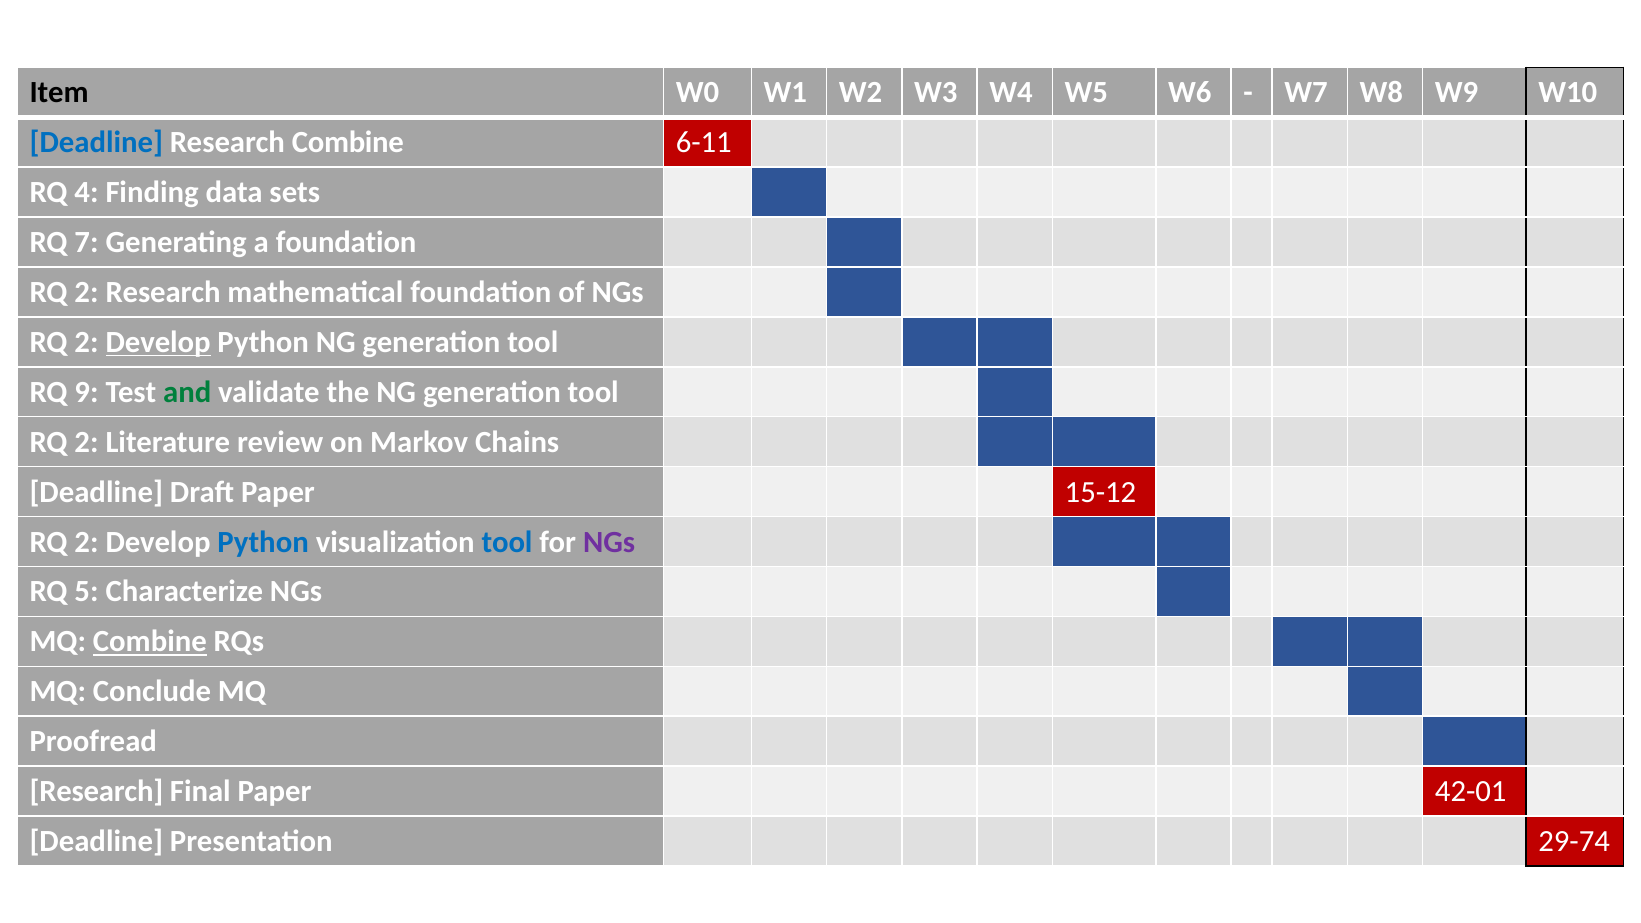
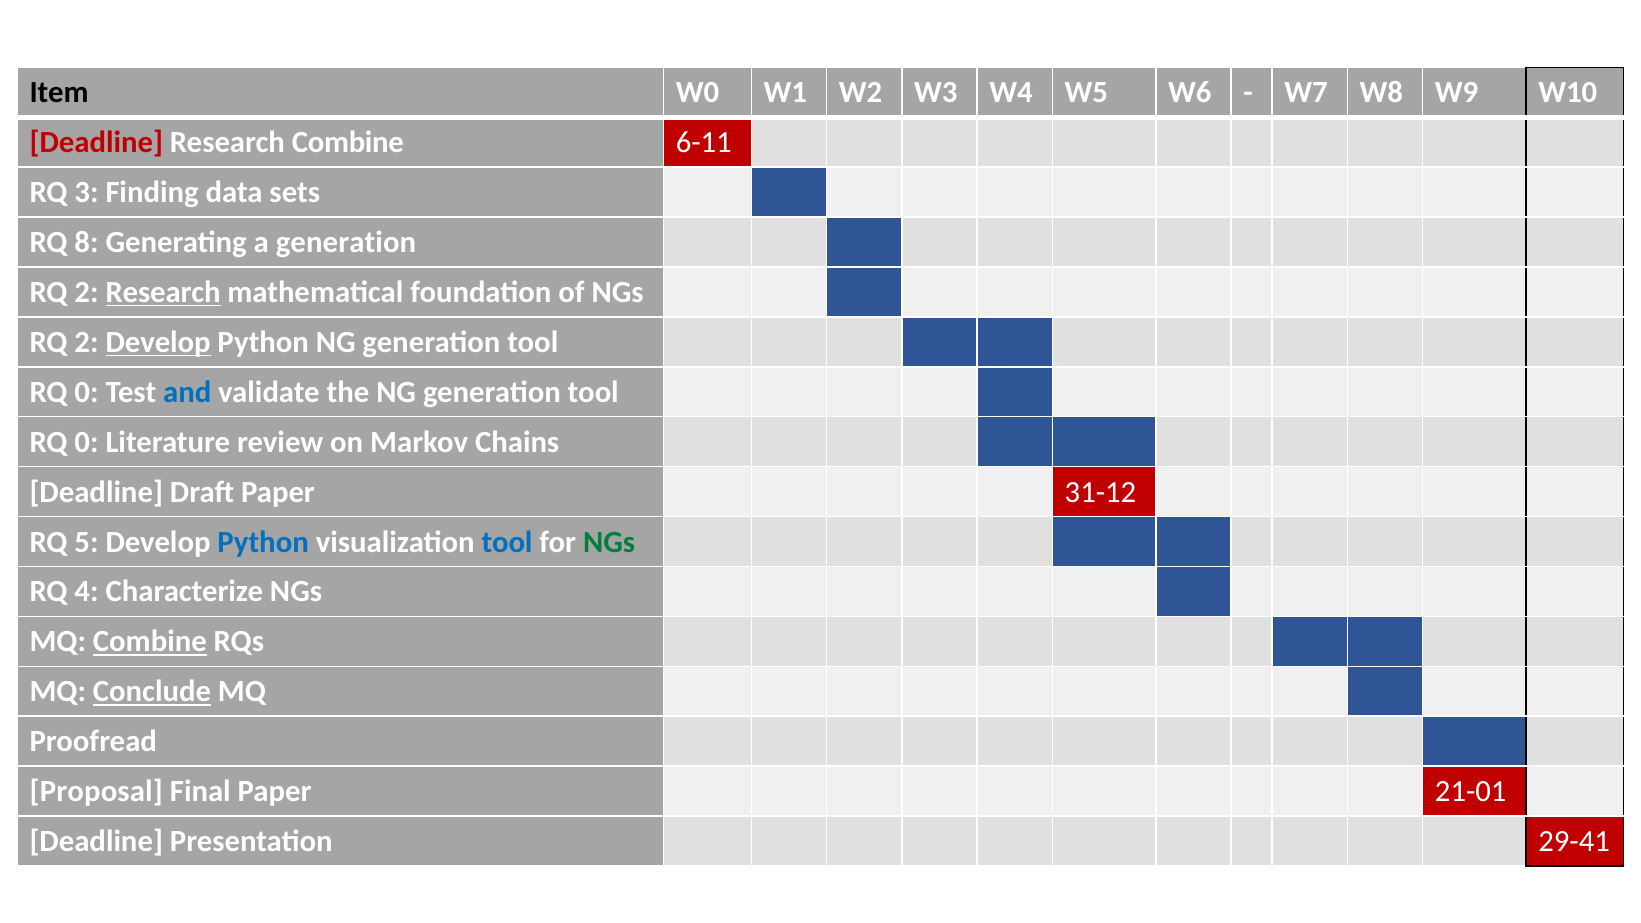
Deadline at (96, 143) colour: blue -> red
4: 4 -> 3
7: 7 -> 8
a foundation: foundation -> generation
Research at (163, 292) underline: none -> present
9 at (86, 392): 9 -> 0
and colour: green -> blue
2 at (86, 442): 2 -> 0
15-12: 15-12 -> 31-12
2 at (86, 542): 2 -> 5
NGs at (609, 542) colour: purple -> green
5: 5 -> 4
Conclude underline: none -> present
Research at (96, 791): Research -> Proposal
42-01: 42-01 -> 21-01
29-74: 29-74 -> 29-41
